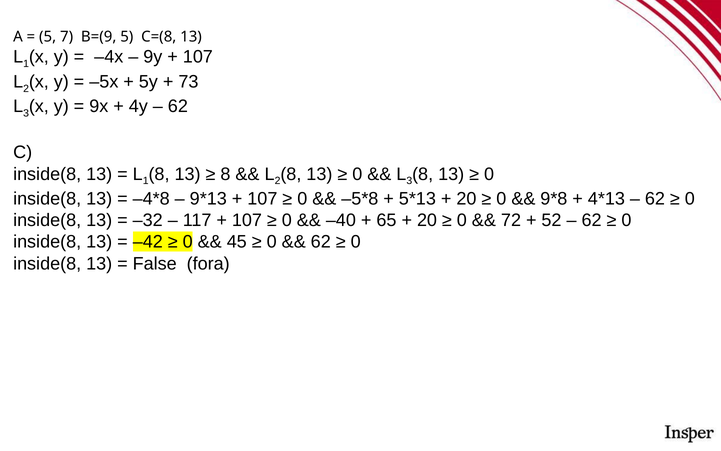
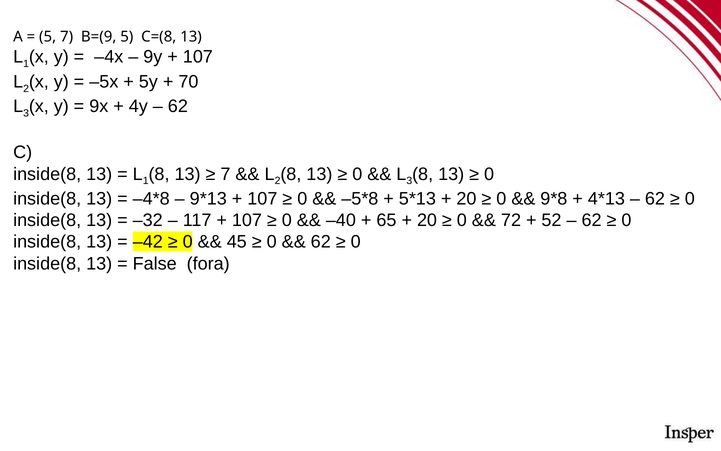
73: 73 -> 70
8 at (225, 174): 8 -> 7
